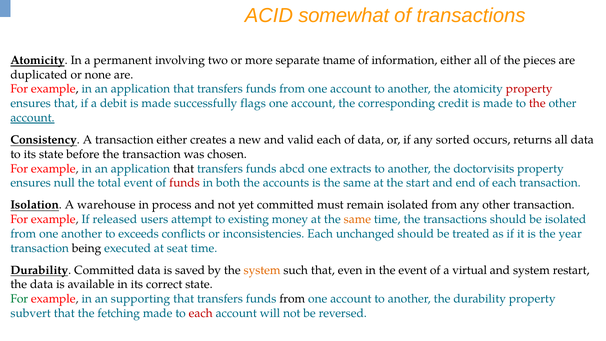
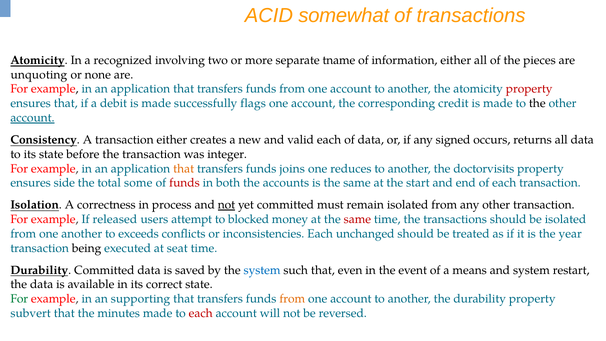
permanent: permanent -> recognized
duplicated: duplicated -> unquoting
the at (537, 103) colour: red -> black
sorted: sorted -> signed
chosen: chosen -> integer
that at (184, 169) colour: black -> orange
abcd: abcd -> joins
extracts: extracts -> reduces
null: null -> side
total event: event -> some
warehouse: warehouse -> correctness
not at (226, 205) underline: none -> present
existing: existing -> blocked
same at (357, 219) colour: orange -> red
system at (262, 270) colour: orange -> blue
virtual: virtual -> means
from at (292, 299) colour: black -> orange
fetching: fetching -> minutes
